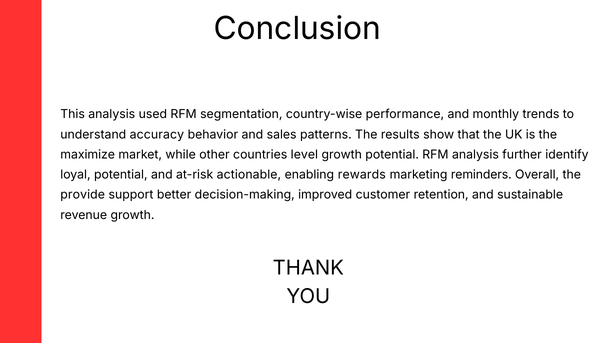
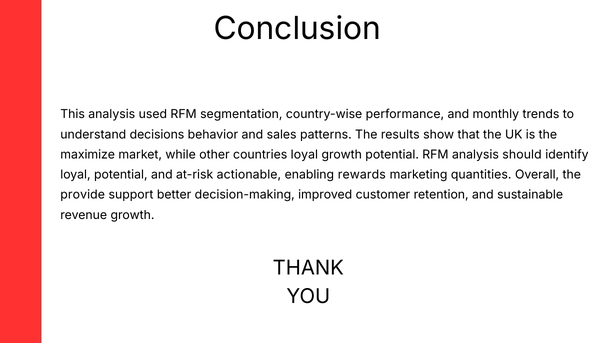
accuracy: accuracy -> decisions
countries level: level -> loyal
further: further -> should
reminders: reminders -> quantities
